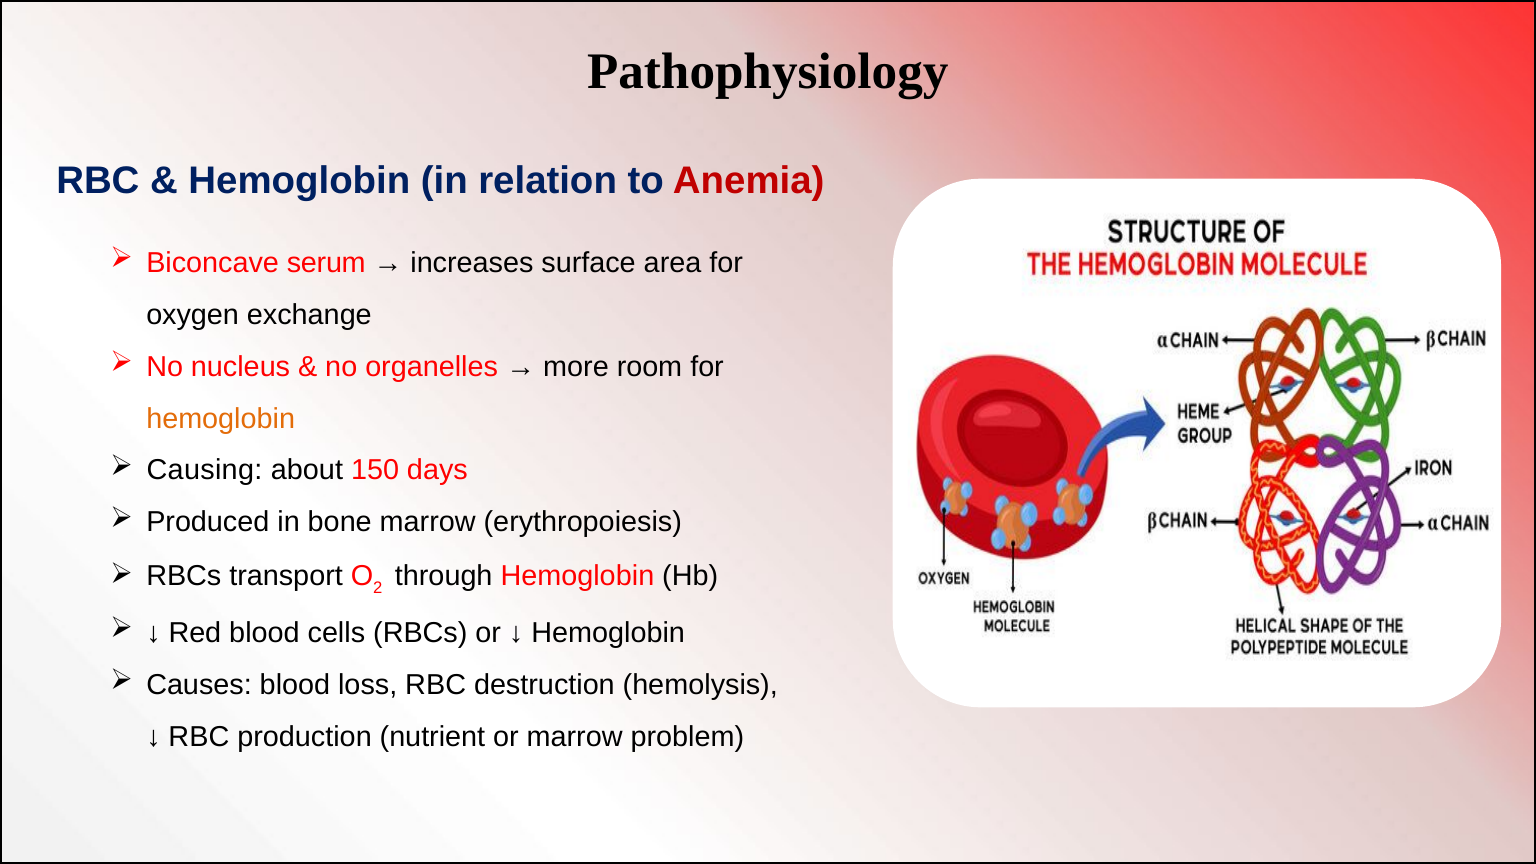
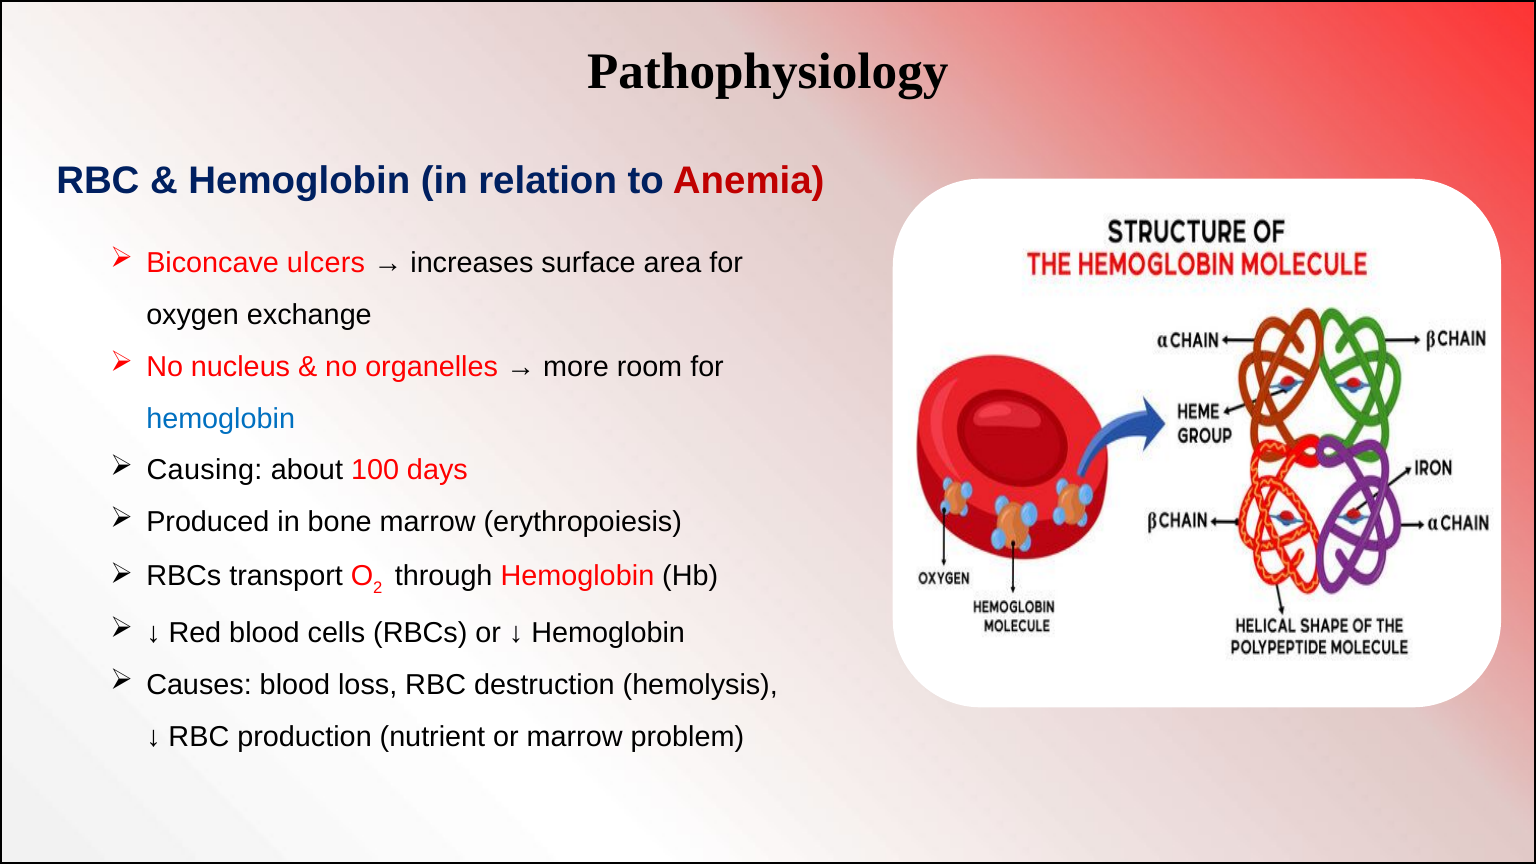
serum: serum -> ulcers
hemoglobin at (221, 419) colour: orange -> blue
150: 150 -> 100
